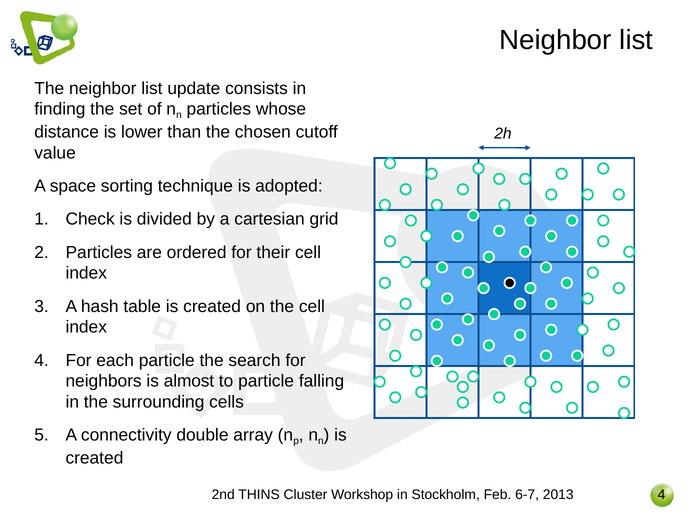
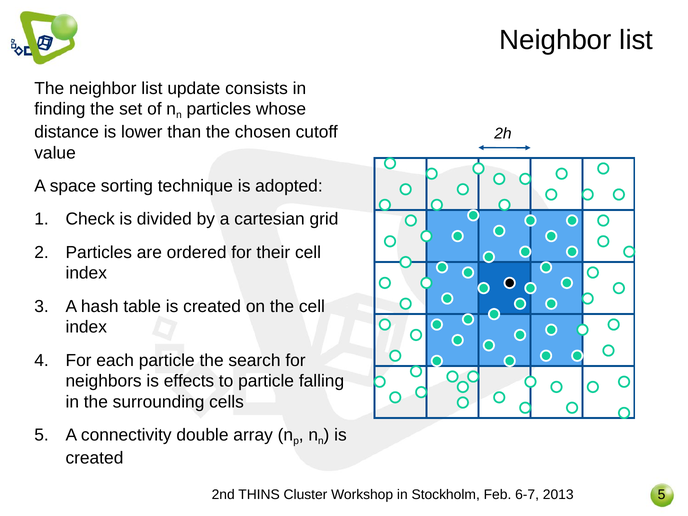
almost: almost -> effects
2013 4: 4 -> 5
